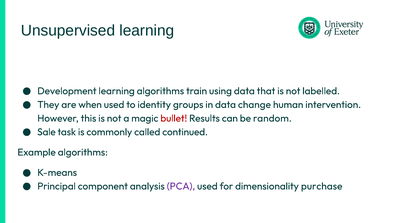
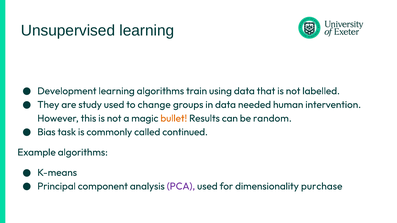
when: when -> study
identity: identity -> change
change: change -> needed
bullet colour: red -> orange
Sale: Sale -> Bias
